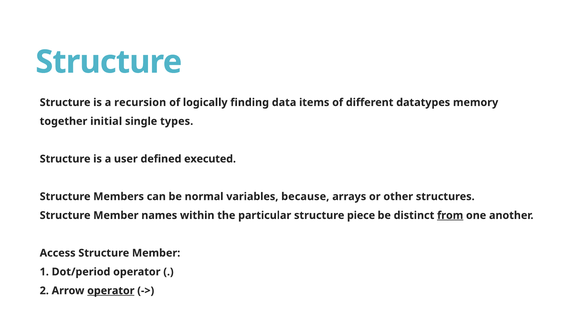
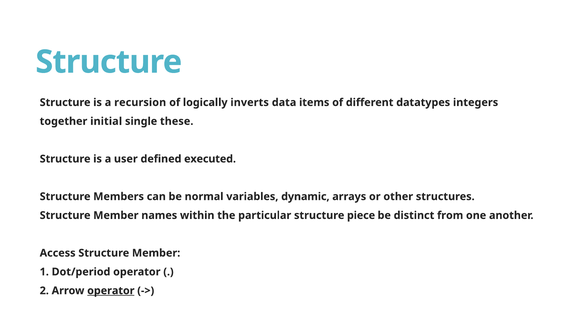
finding: finding -> inverts
memory: memory -> integers
types: types -> these
because: because -> dynamic
from underline: present -> none
